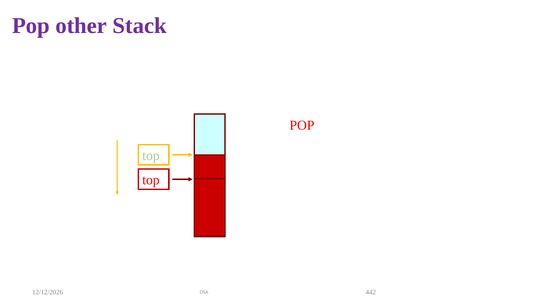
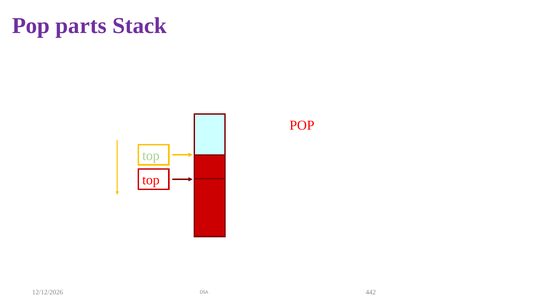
other: other -> parts
